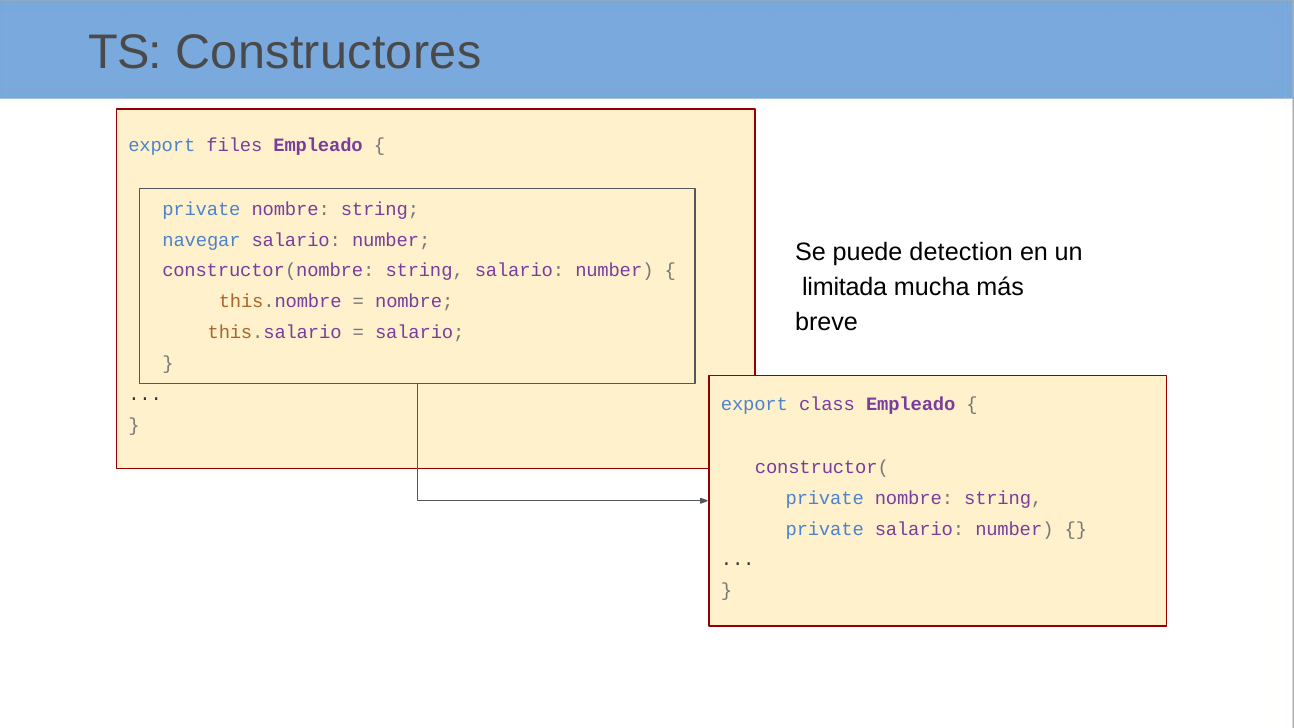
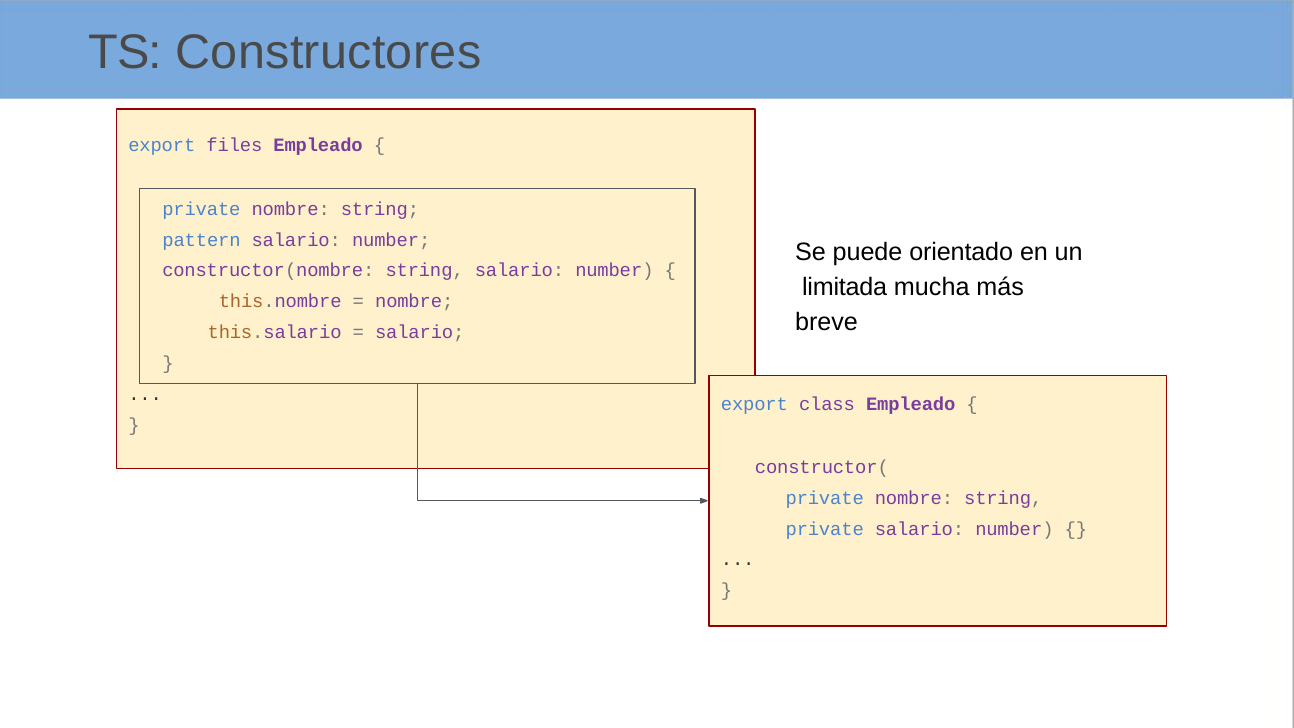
navegar: navegar -> pattern
detection: detection -> orientado
